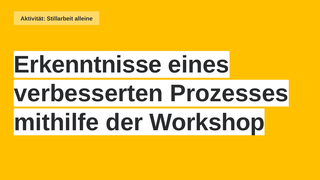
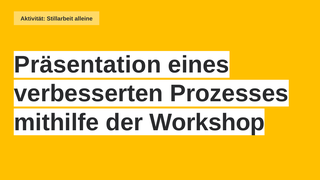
Erkenntnisse: Erkenntnisse -> Präsentation
